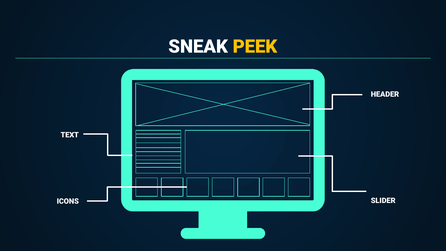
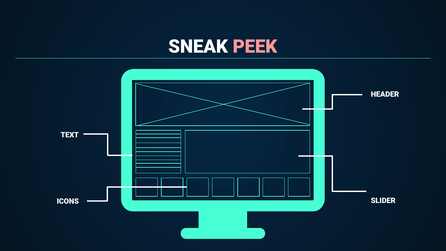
PEEK colour: yellow -> pink
